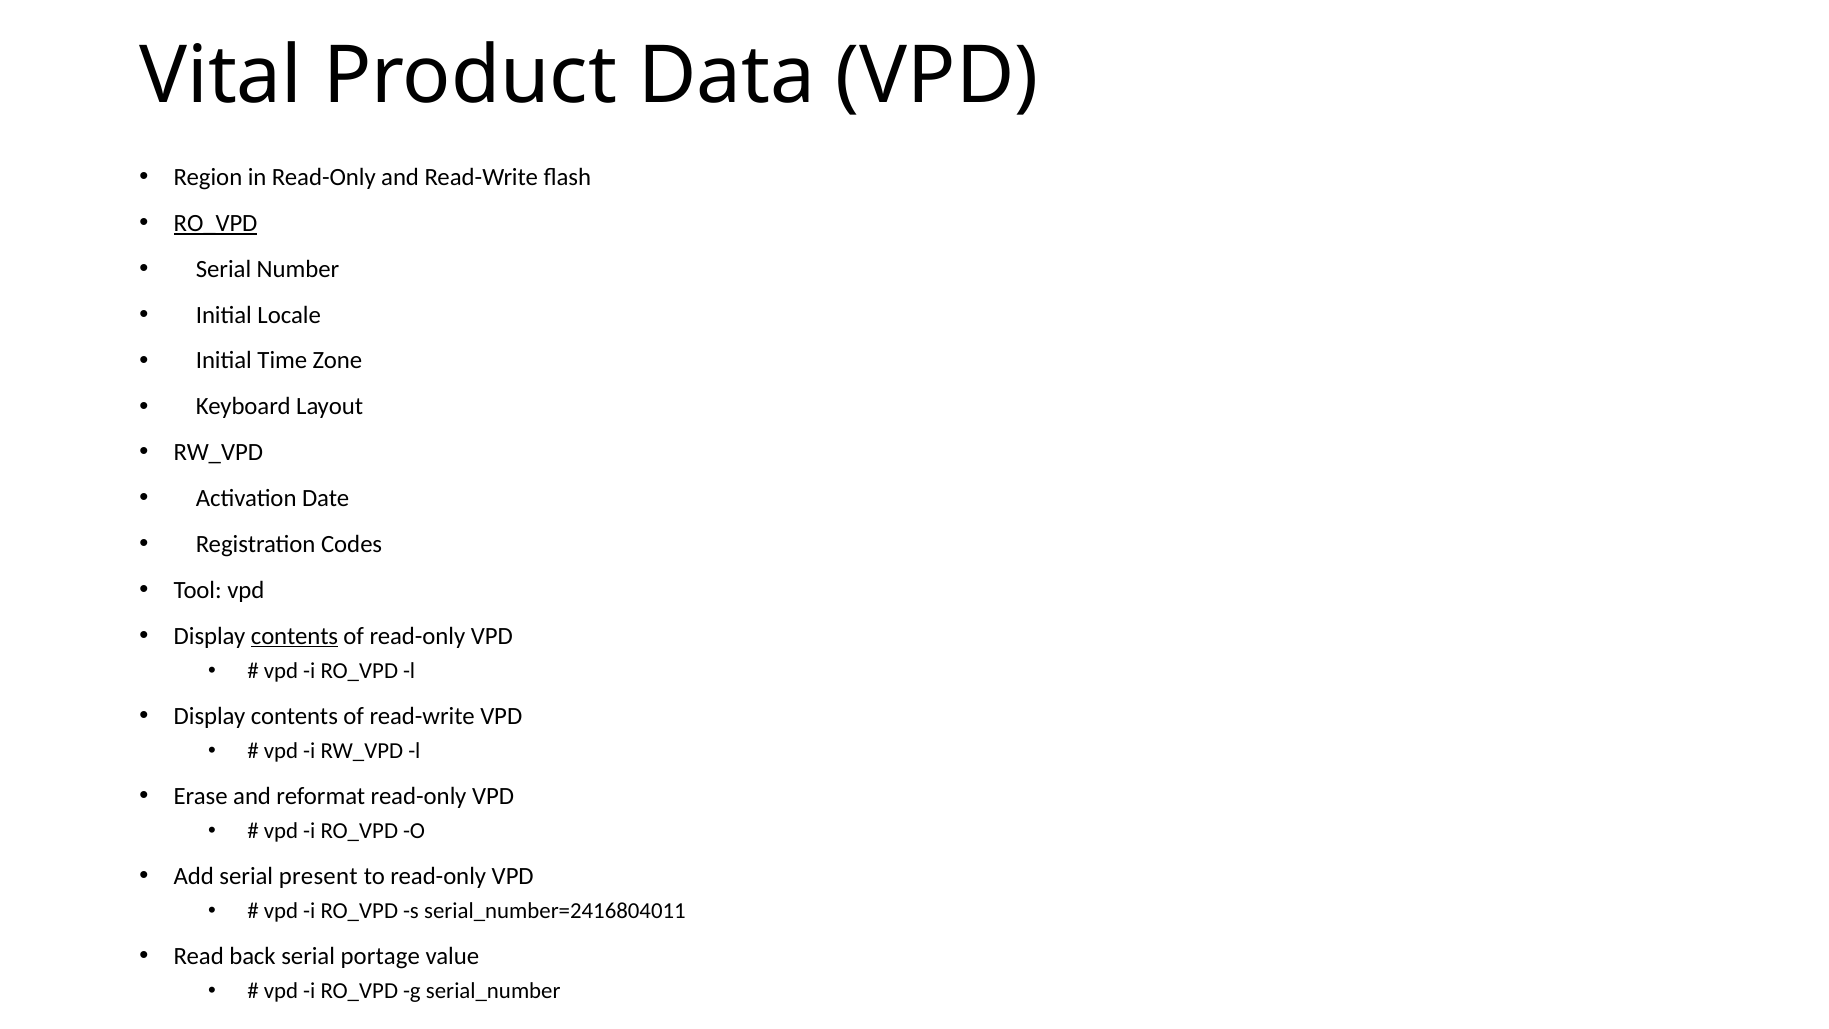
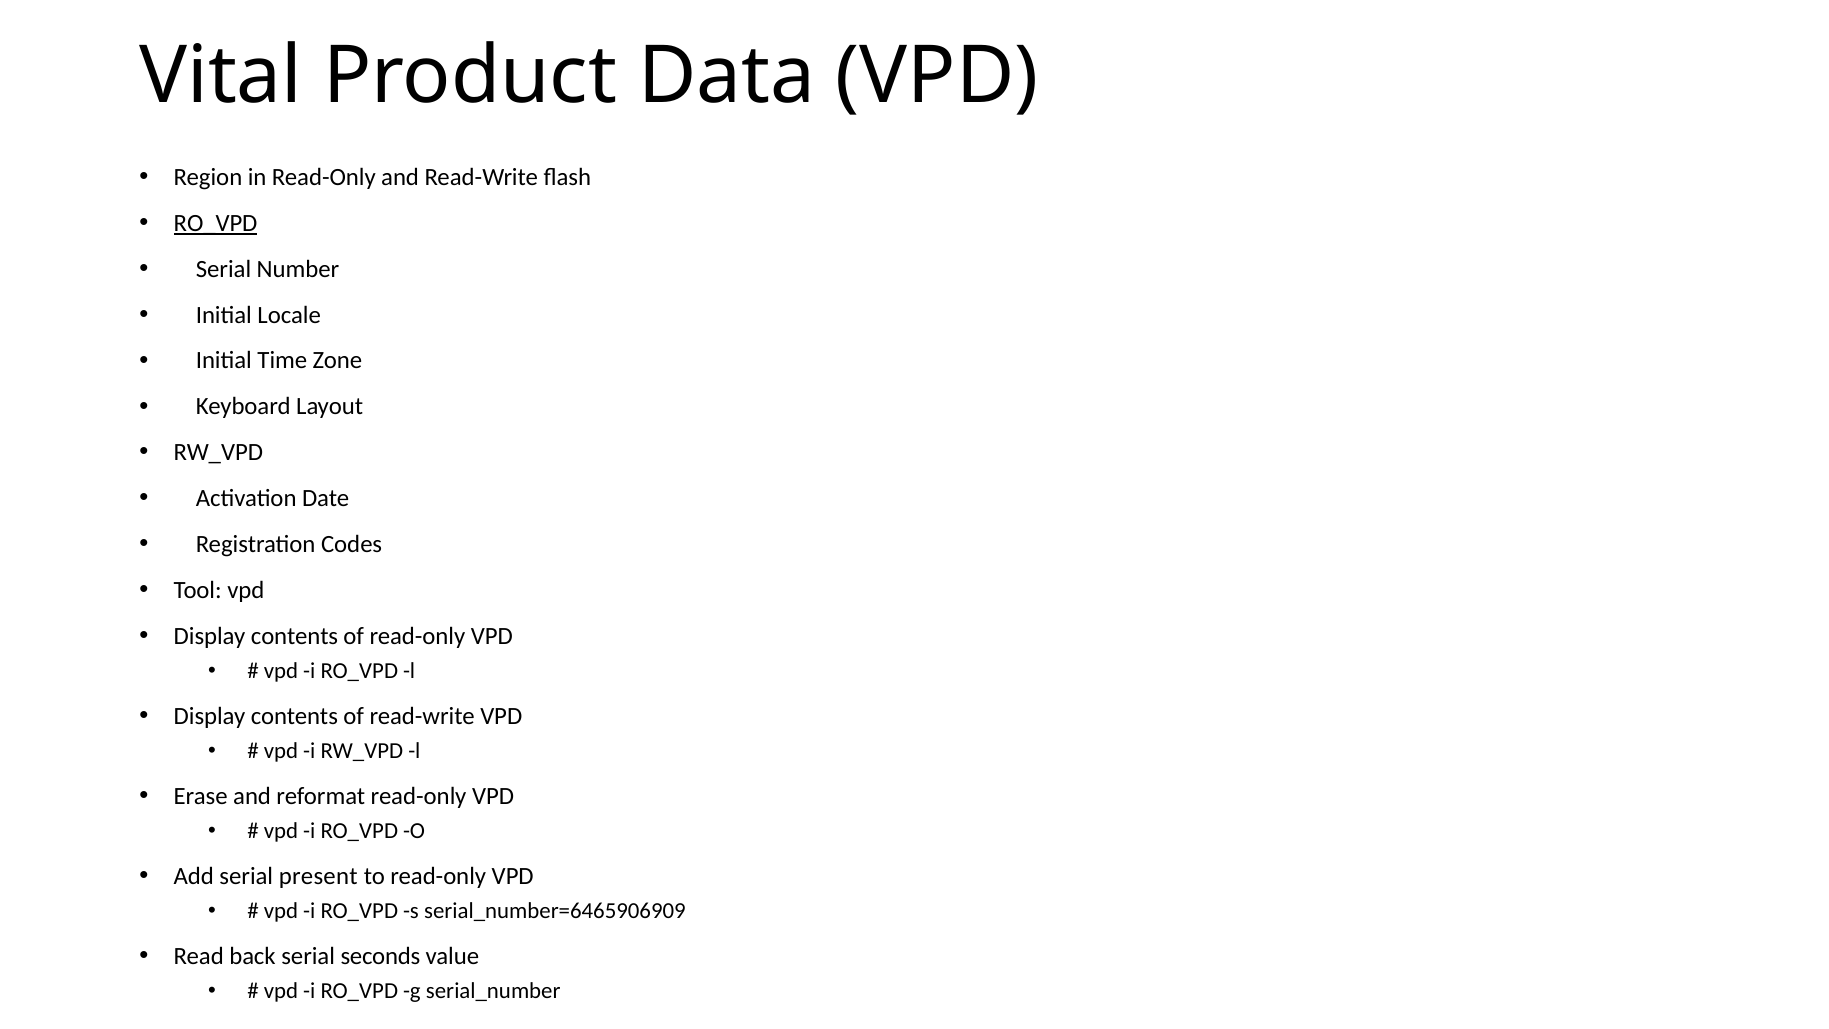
contents at (295, 636) underline: present -> none
serial_number=2416804011: serial_number=2416804011 -> serial_number=6465906909
portage: portage -> seconds
